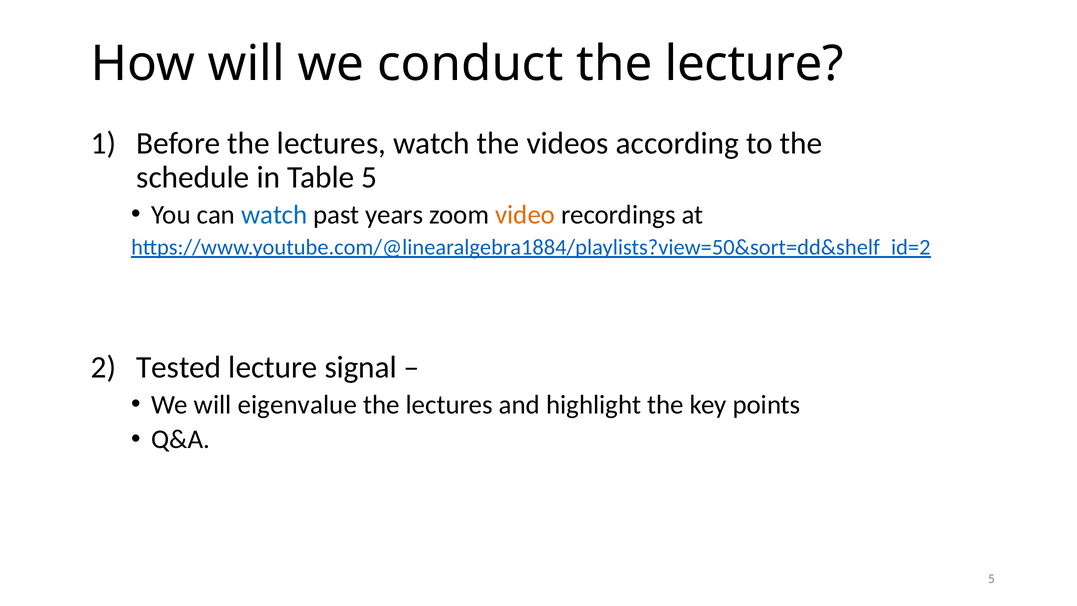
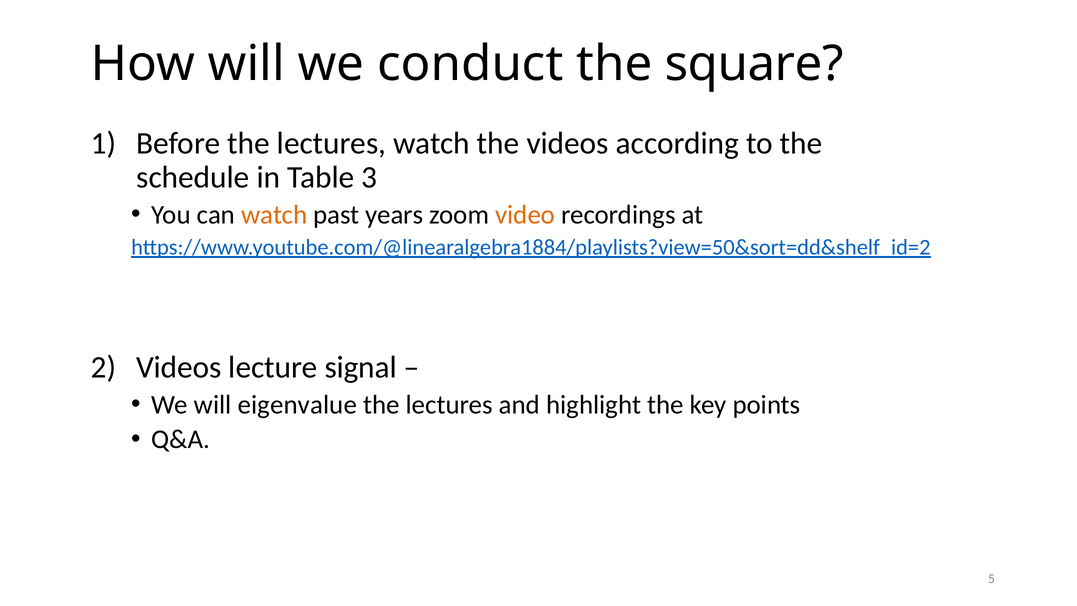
the lecture: lecture -> square
Table 5: 5 -> 3
watch at (274, 215) colour: blue -> orange
Tested at (179, 367): Tested -> Videos
